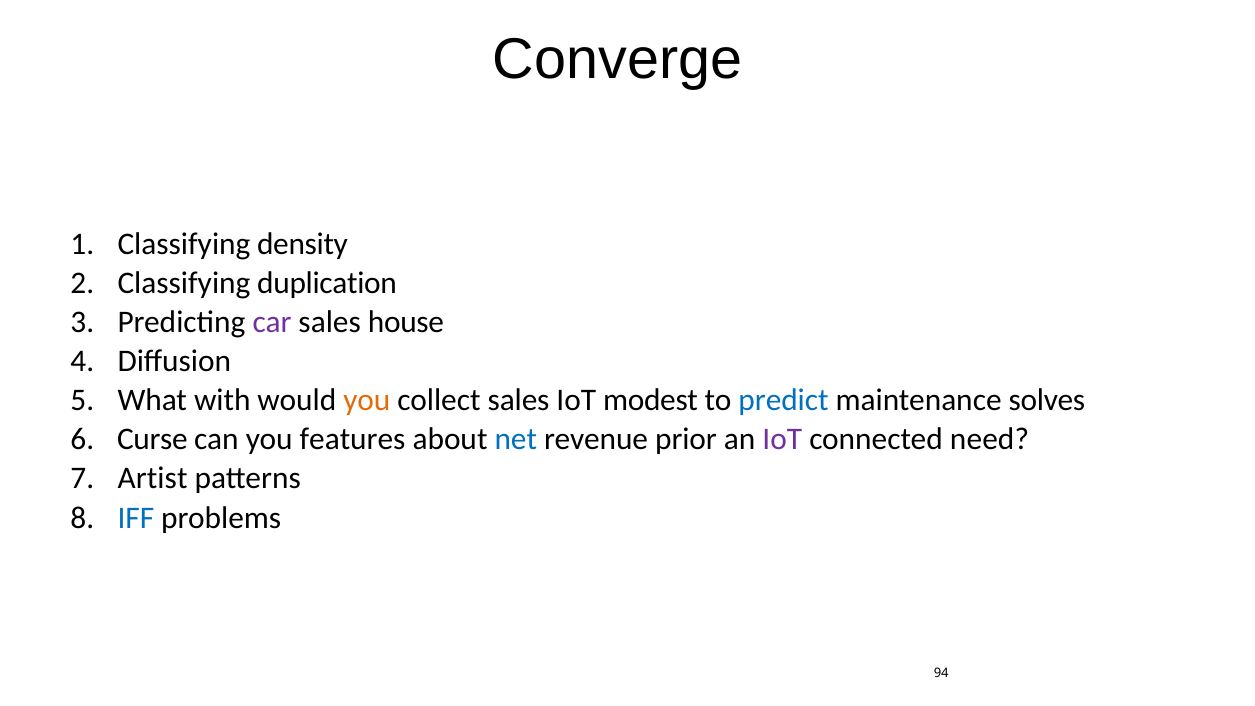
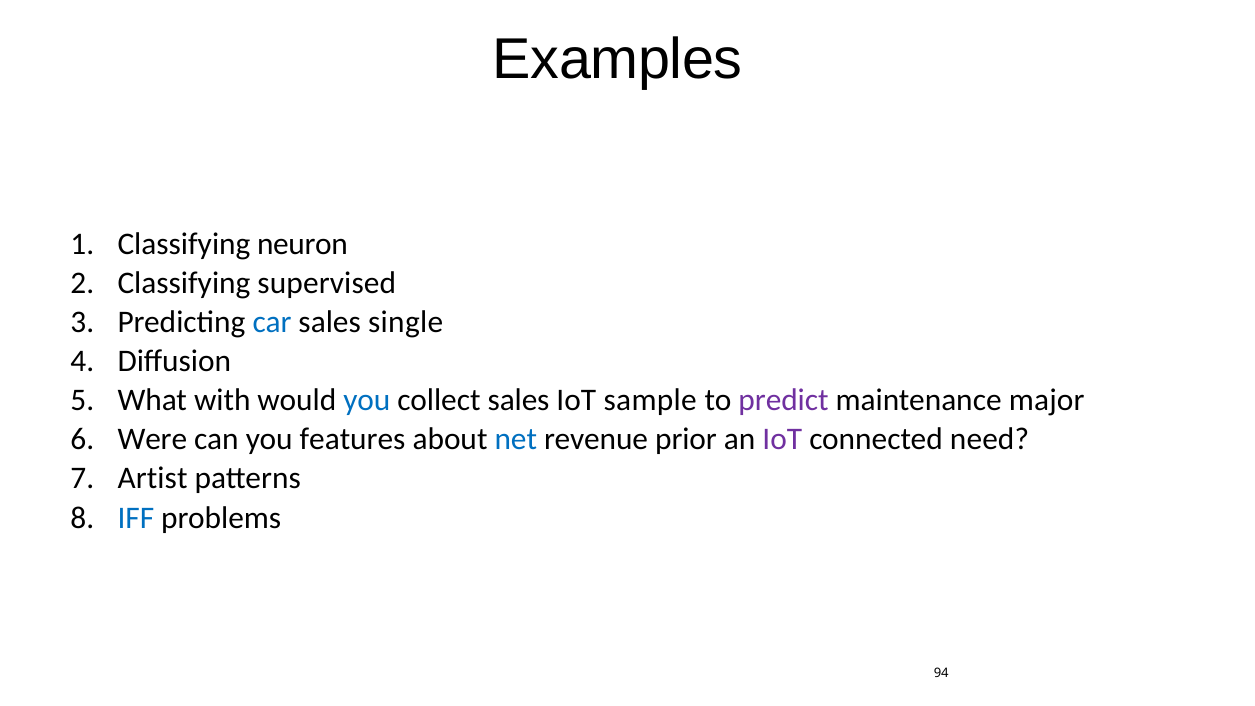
Converge: Converge -> Examples
density: density -> neuron
duplication: duplication -> supervised
car colour: purple -> blue
house: house -> single
you at (367, 400) colour: orange -> blue
modest: modest -> sample
predict colour: blue -> purple
solves: solves -> major
Curse: Curse -> Were
